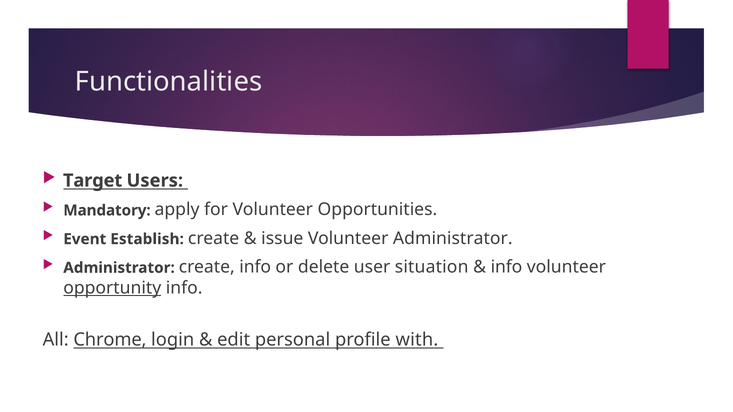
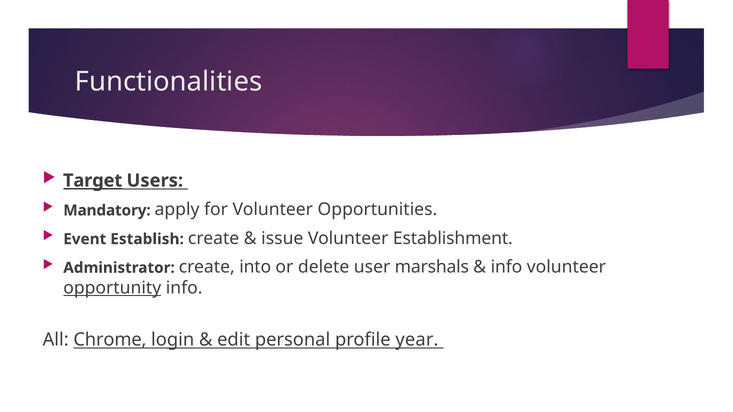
Target underline: none -> present
Volunteer Administrator: Administrator -> Establishment
create info: info -> into
situation: situation -> marshals
with: with -> year
